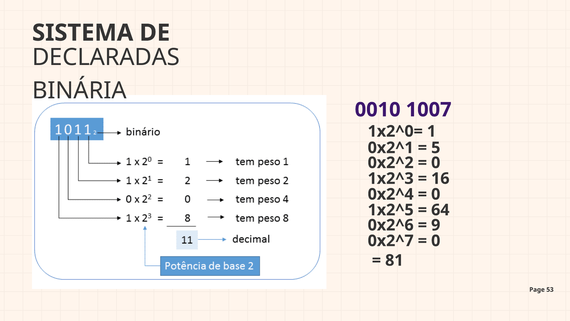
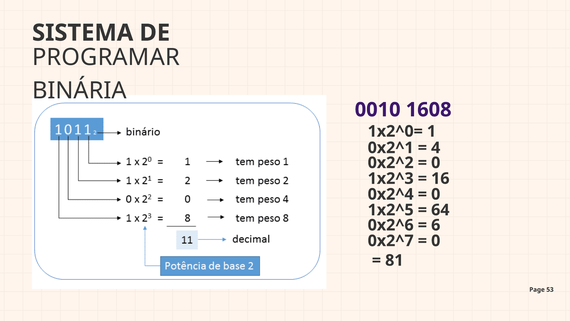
DECLARADAS: DECLARADAS -> PROGRAMAR
1007: 1007 -> 1608
5: 5 -> 4
9: 9 -> 6
